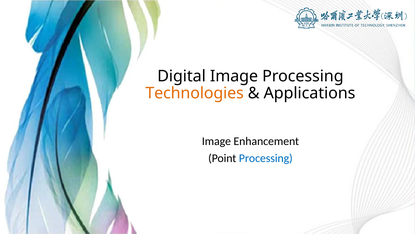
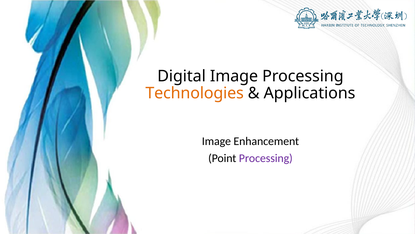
Processing at (266, 158) colour: blue -> purple
